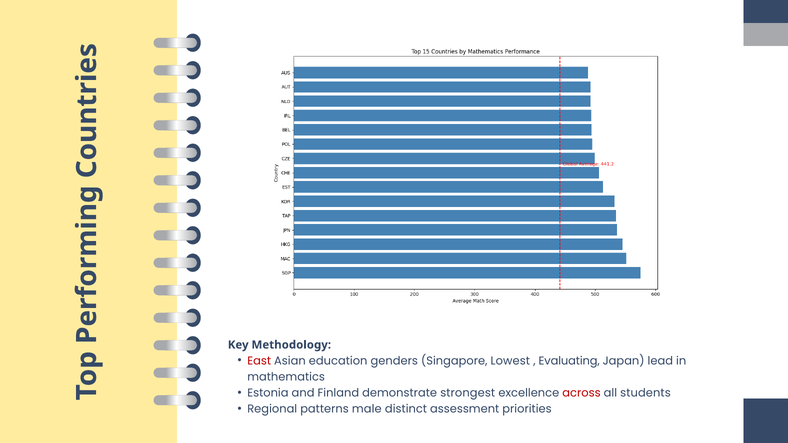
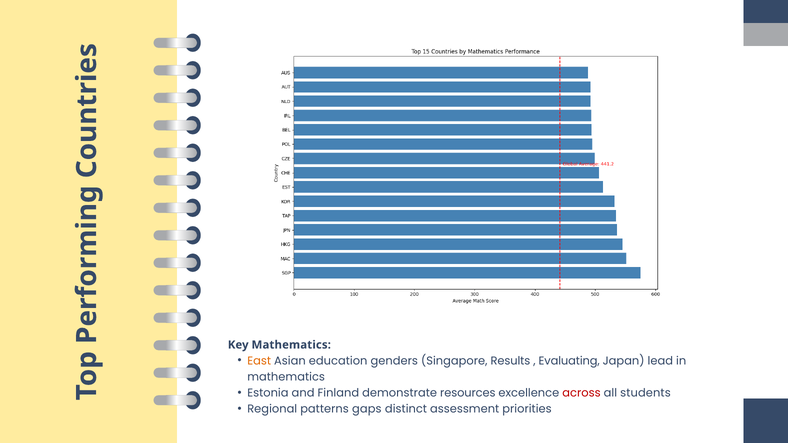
Key Methodology: Methodology -> Mathematics
East colour: red -> orange
Lowest: Lowest -> Results
strongest: strongest -> resources
male: male -> gaps
